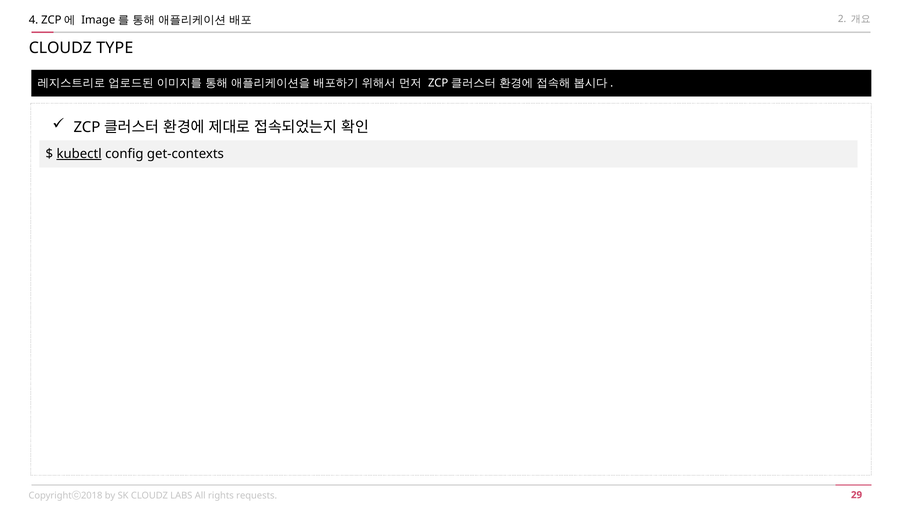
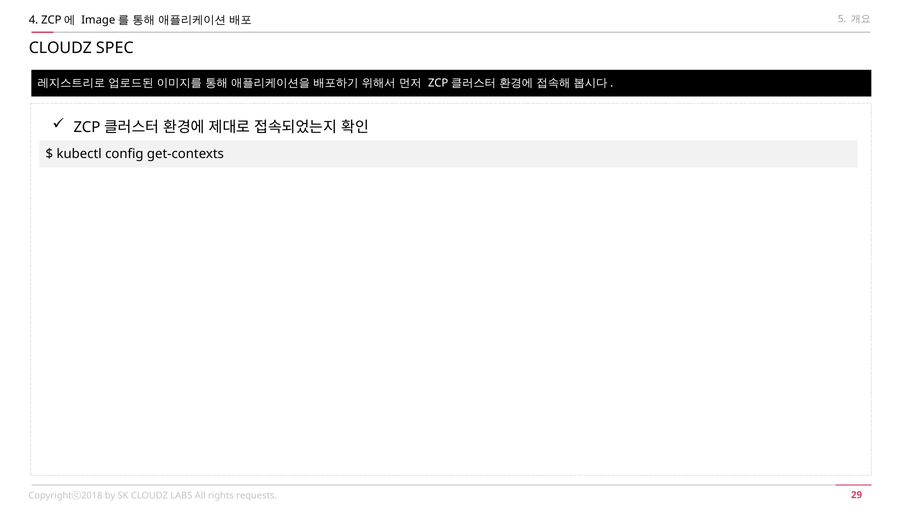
2: 2 -> 5
TYPE: TYPE -> SPEC
kubectl underline: present -> none
